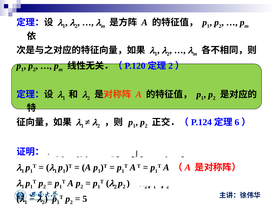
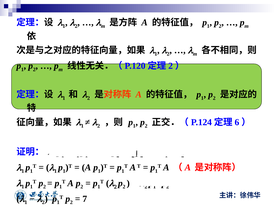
5: 5 -> 7
